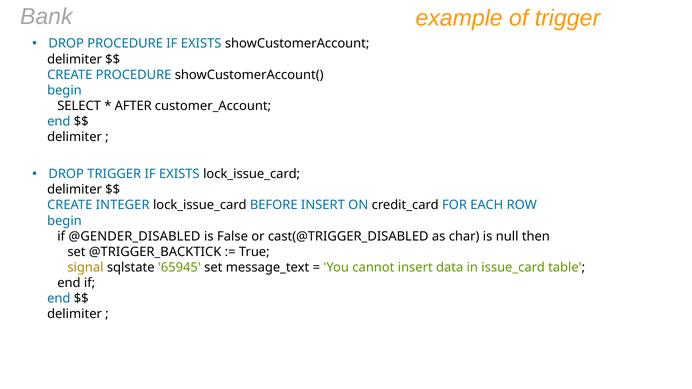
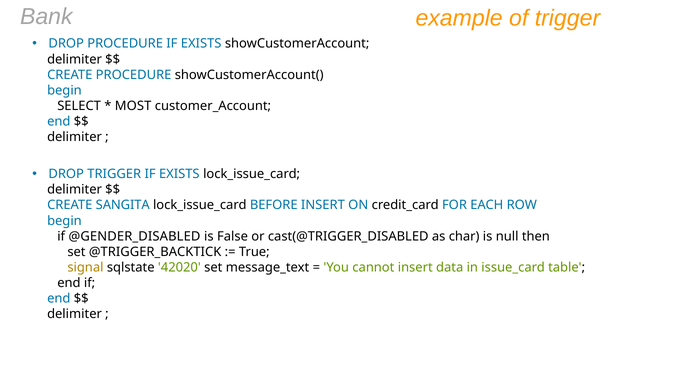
AFTER: AFTER -> MOST
INTEGER: INTEGER -> SANGITA
65945: 65945 -> 42020
